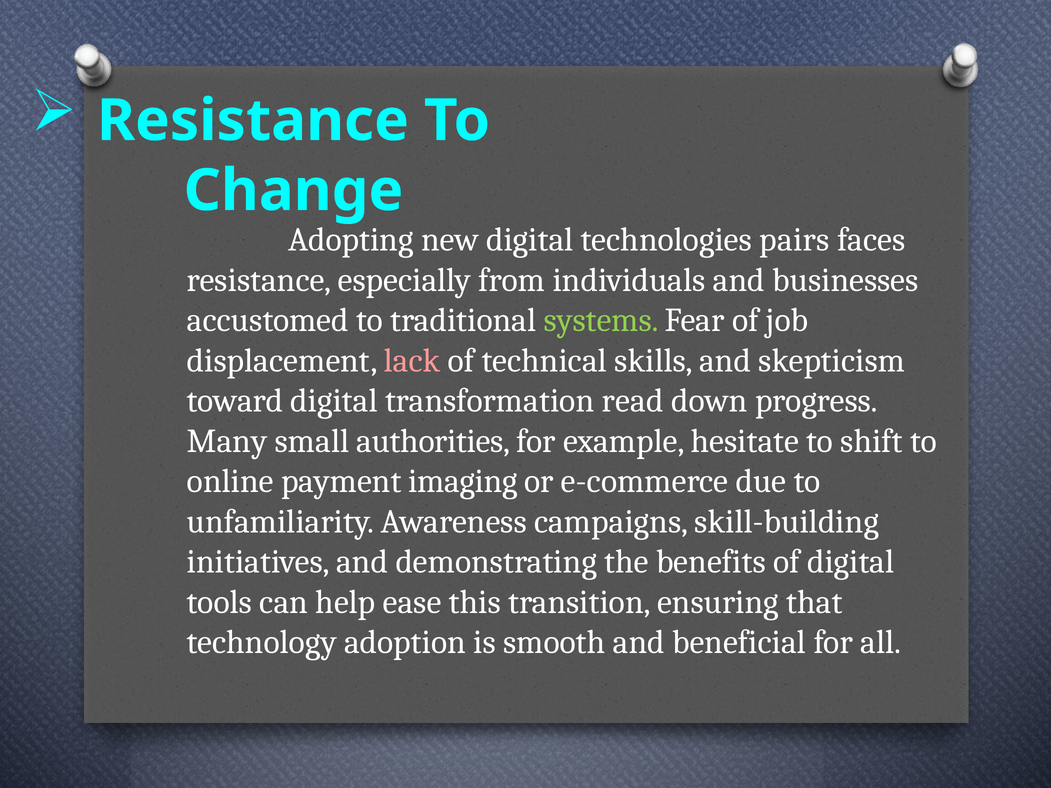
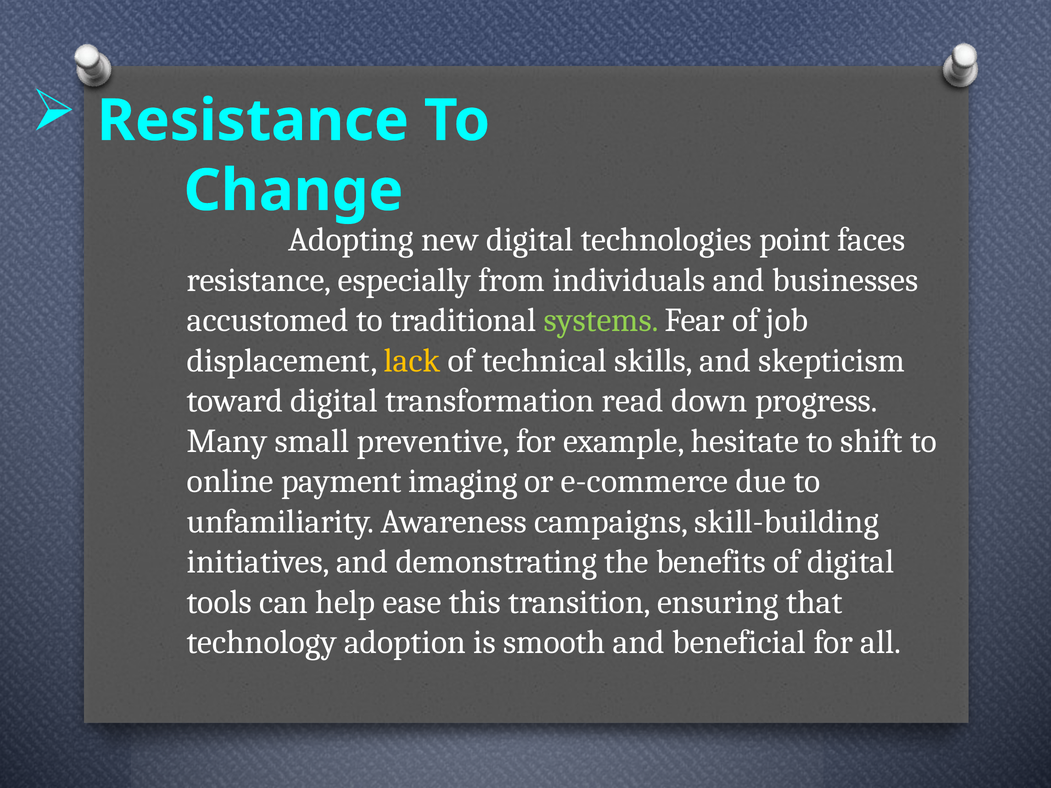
pairs: pairs -> point
lack colour: pink -> yellow
authorities: authorities -> preventive
